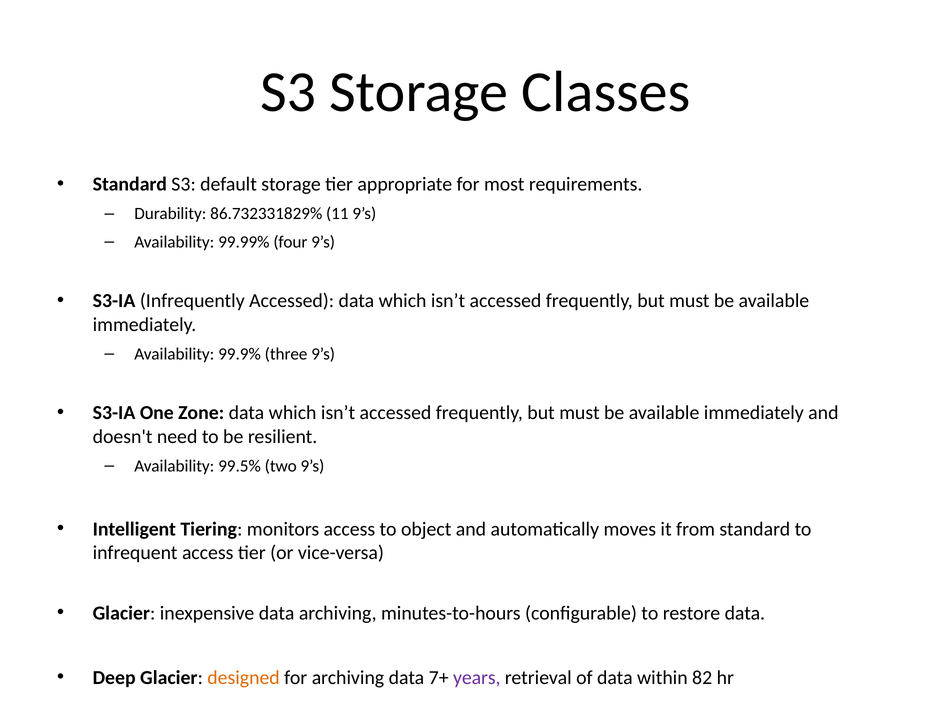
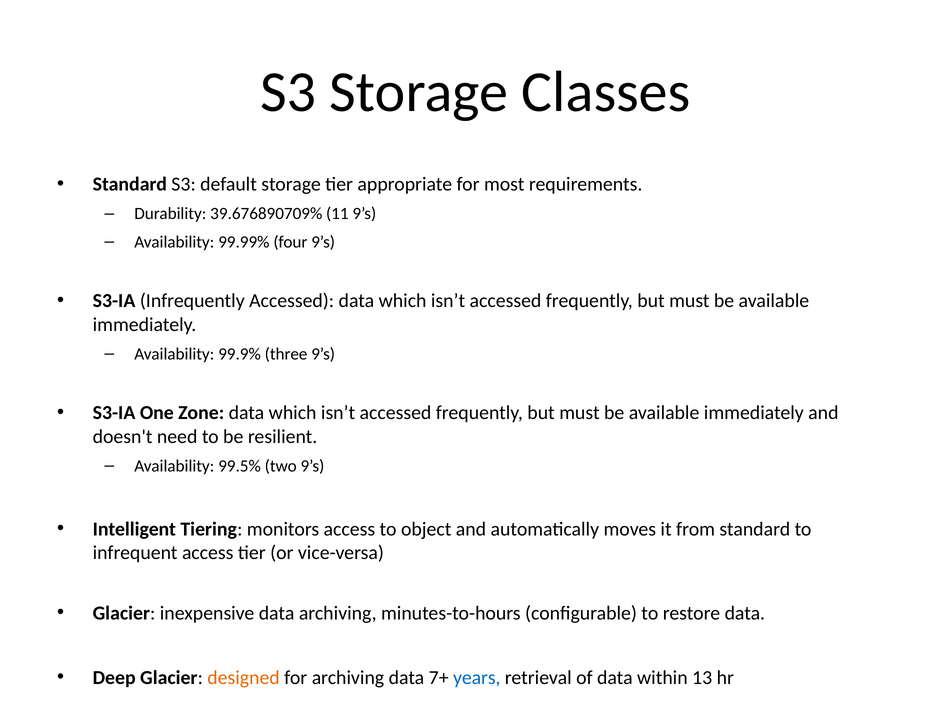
86.732331829%: 86.732331829% -> 39.676890709%
years colour: purple -> blue
82: 82 -> 13
